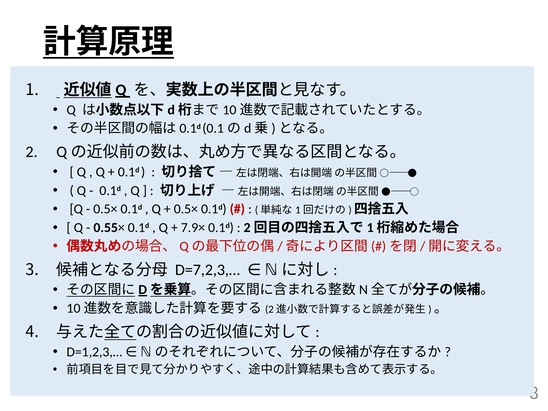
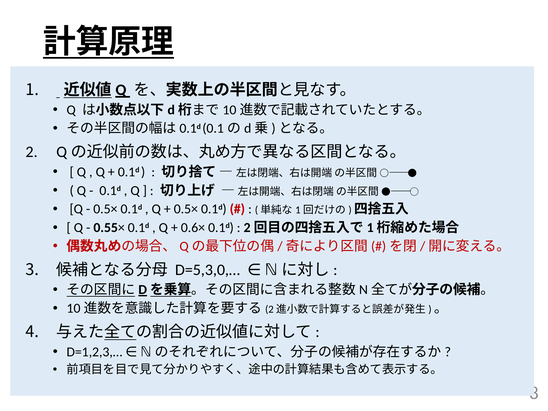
7.9×: 7.9× -> 0.6×
D=7,2,3,…: D=7,2,3,… -> D=5,3,0,…
